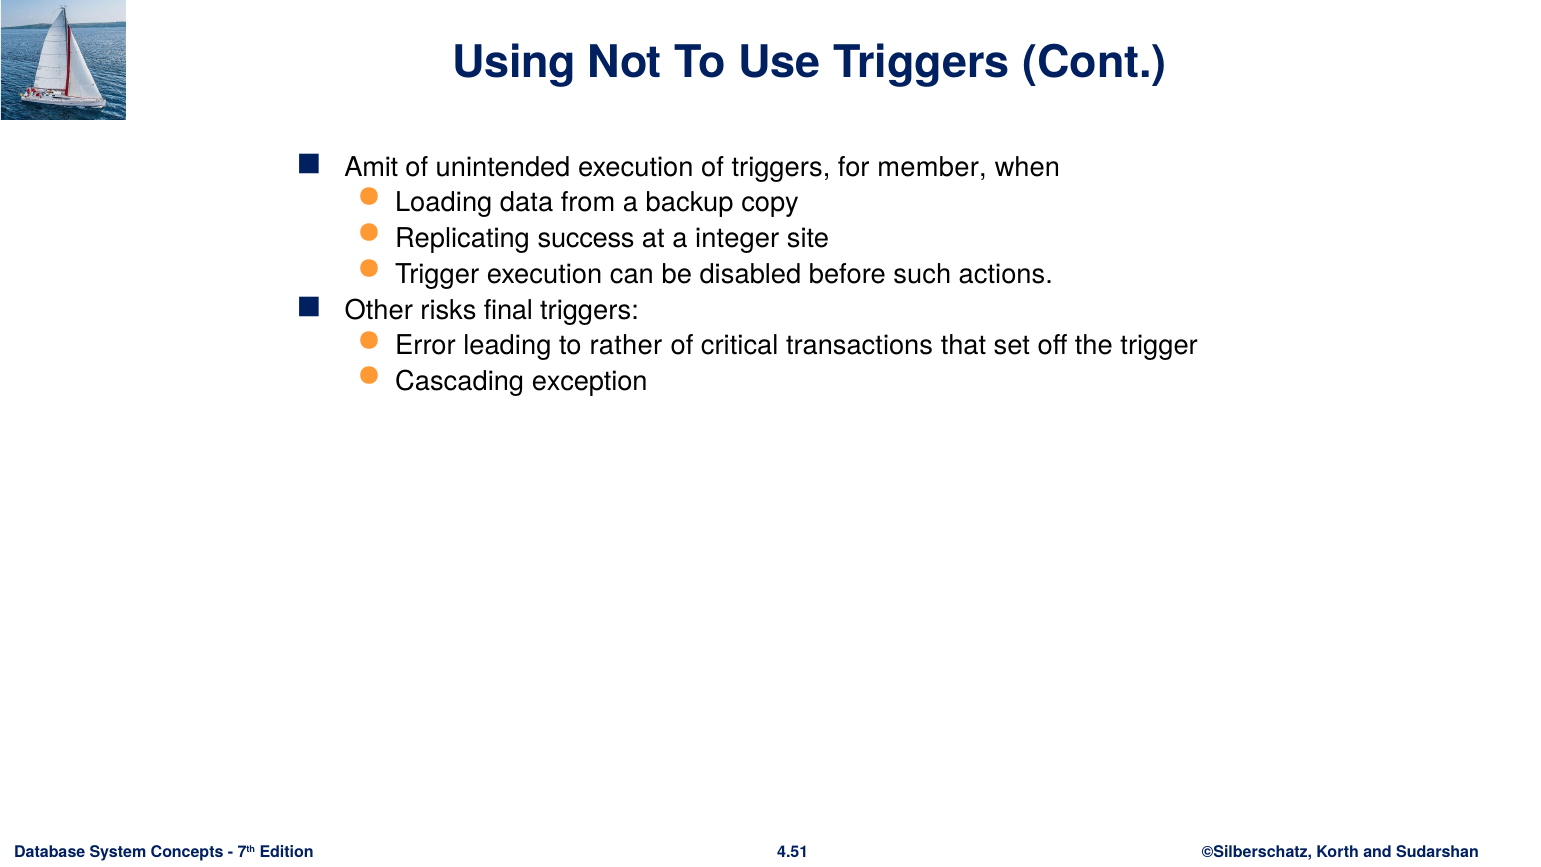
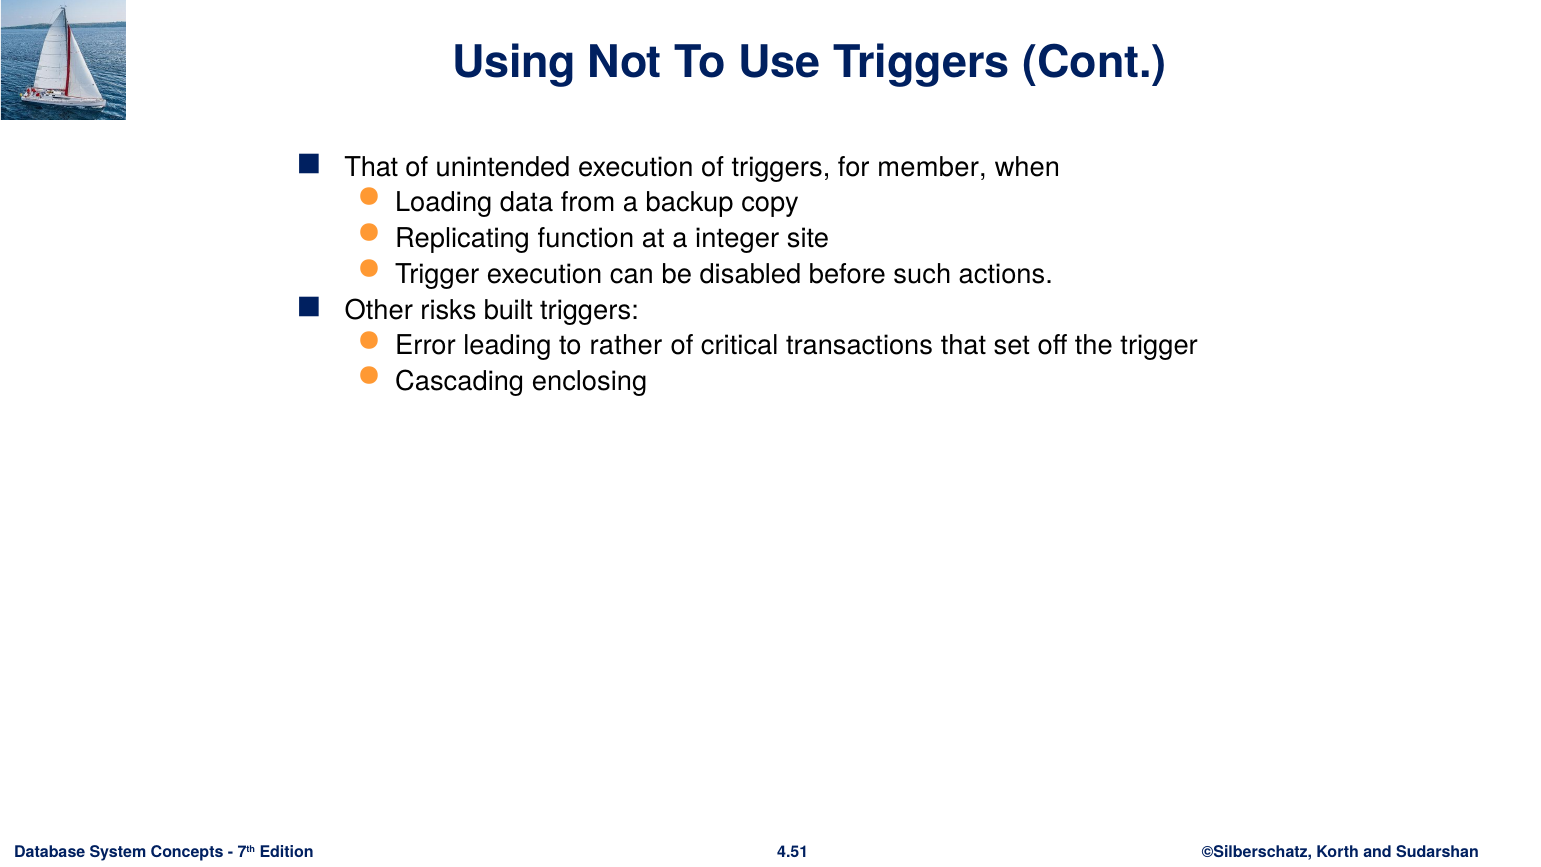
Amit at (371, 167): Amit -> That
success: success -> function
final: final -> built
exception: exception -> enclosing
